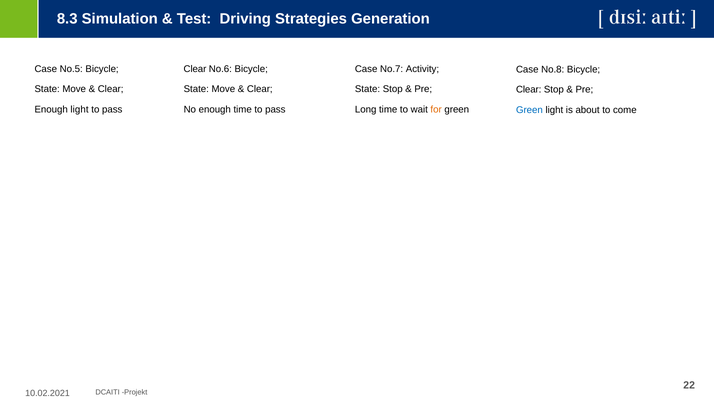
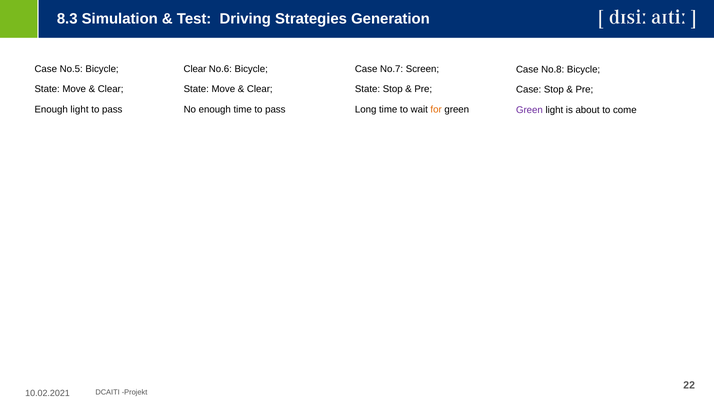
Activity: Activity -> Screen
Clear at (529, 90): Clear -> Case
Green at (529, 110) colour: blue -> purple
